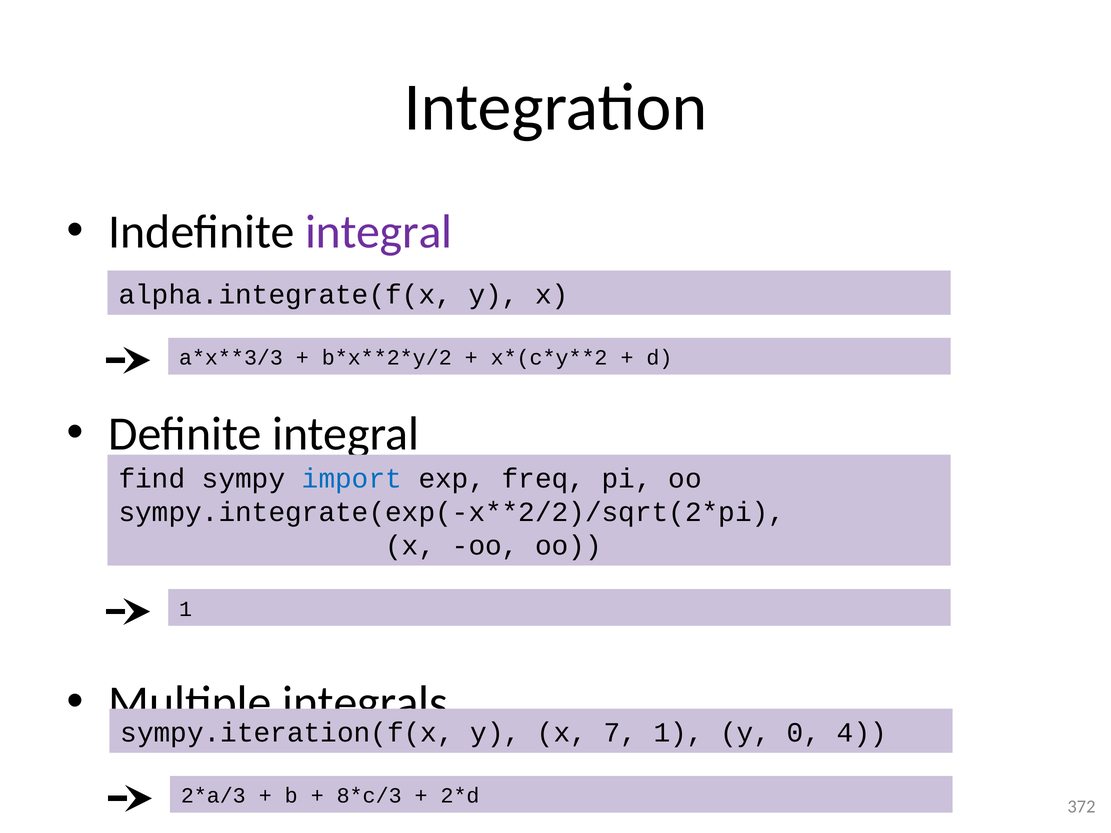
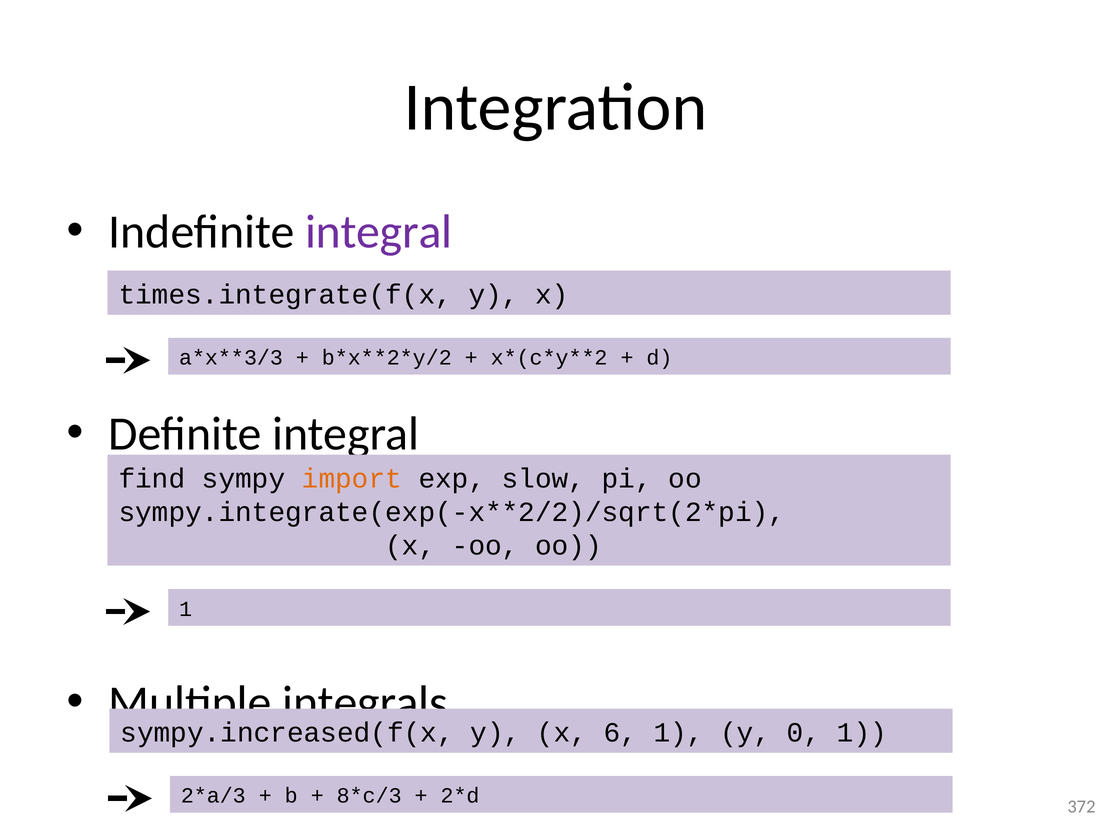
alpha.integrate(f(x: alpha.integrate(f(x -> times.integrate(f(x
import colour: blue -> orange
freq: freq -> slow
sympy.iteration(f(x: sympy.iteration(f(x -> sympy.increased(f(x
7: 7 -> 6
0 4: 4 -> 1
